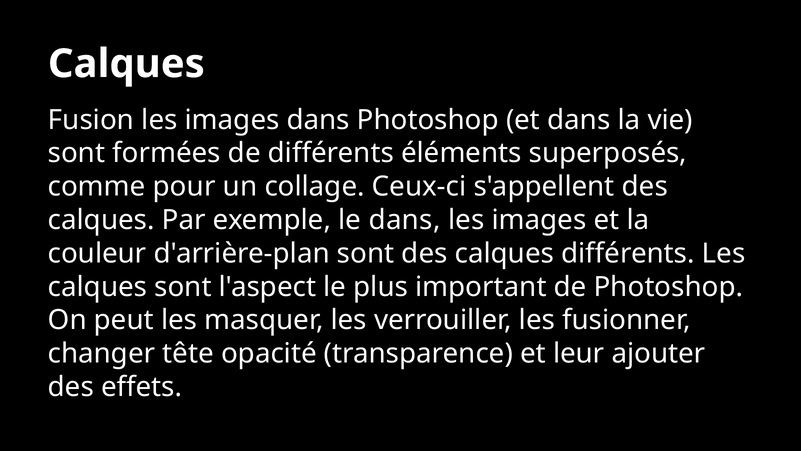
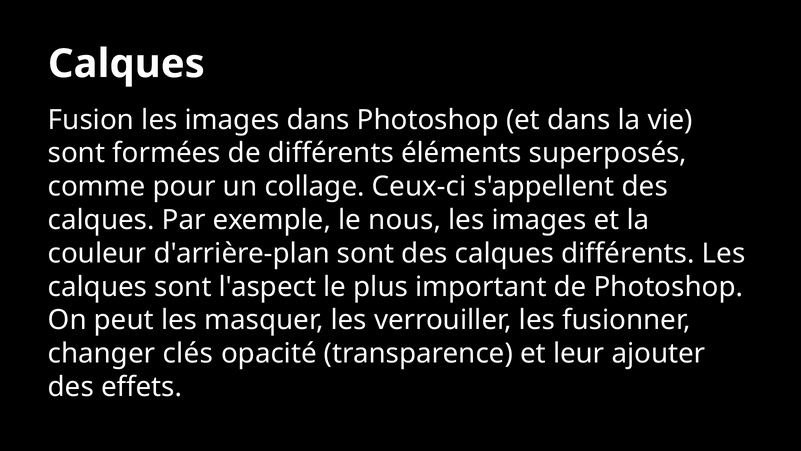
le dans: dans -> nous
tête: tête -> clés
